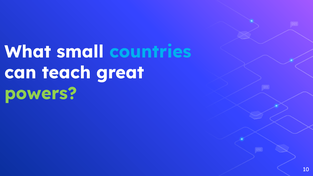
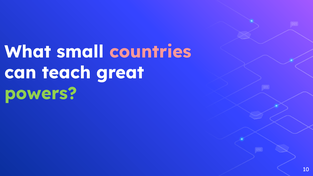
countries colour: light blue -> pink
